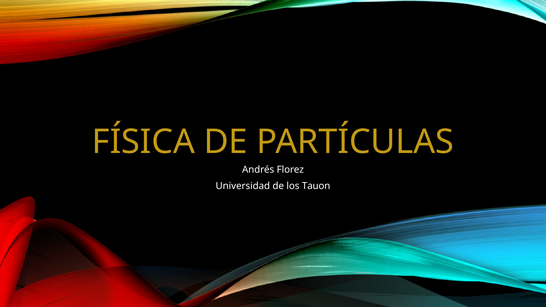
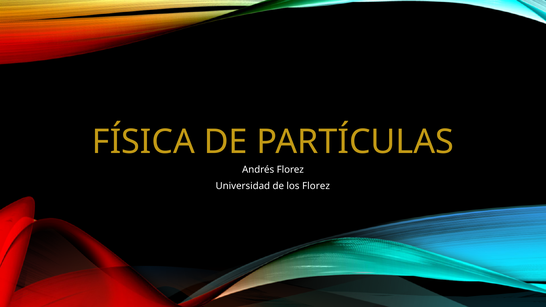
los Tauon: Tauon -> Florez
